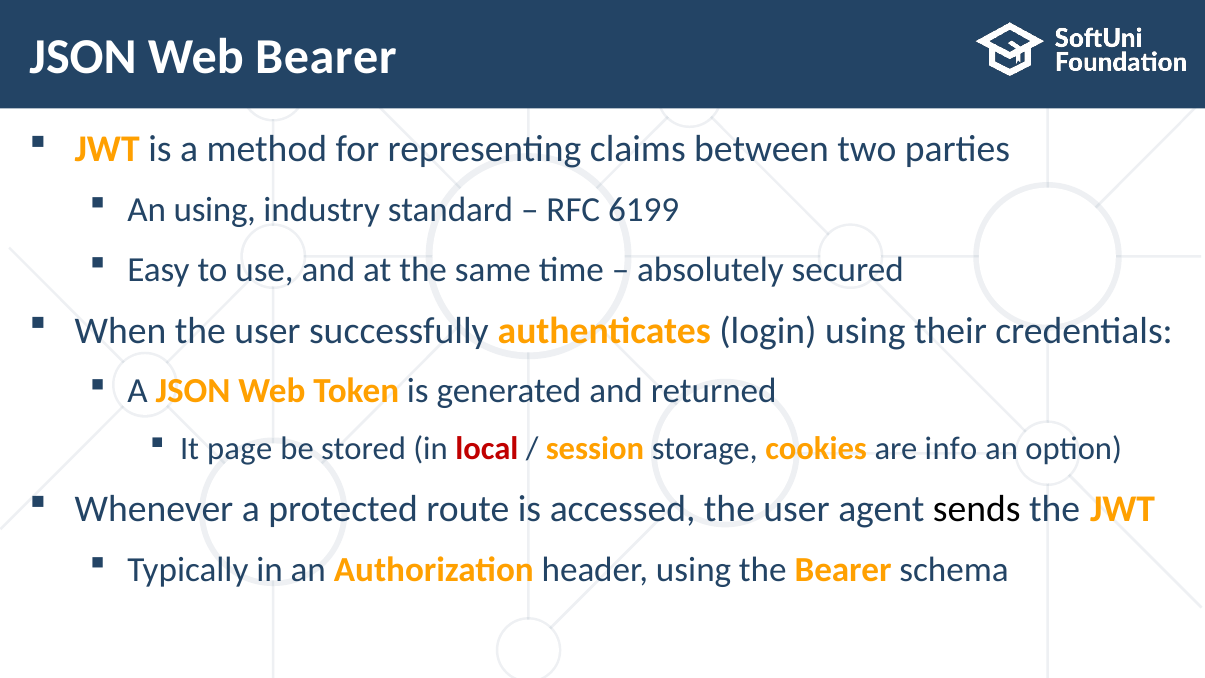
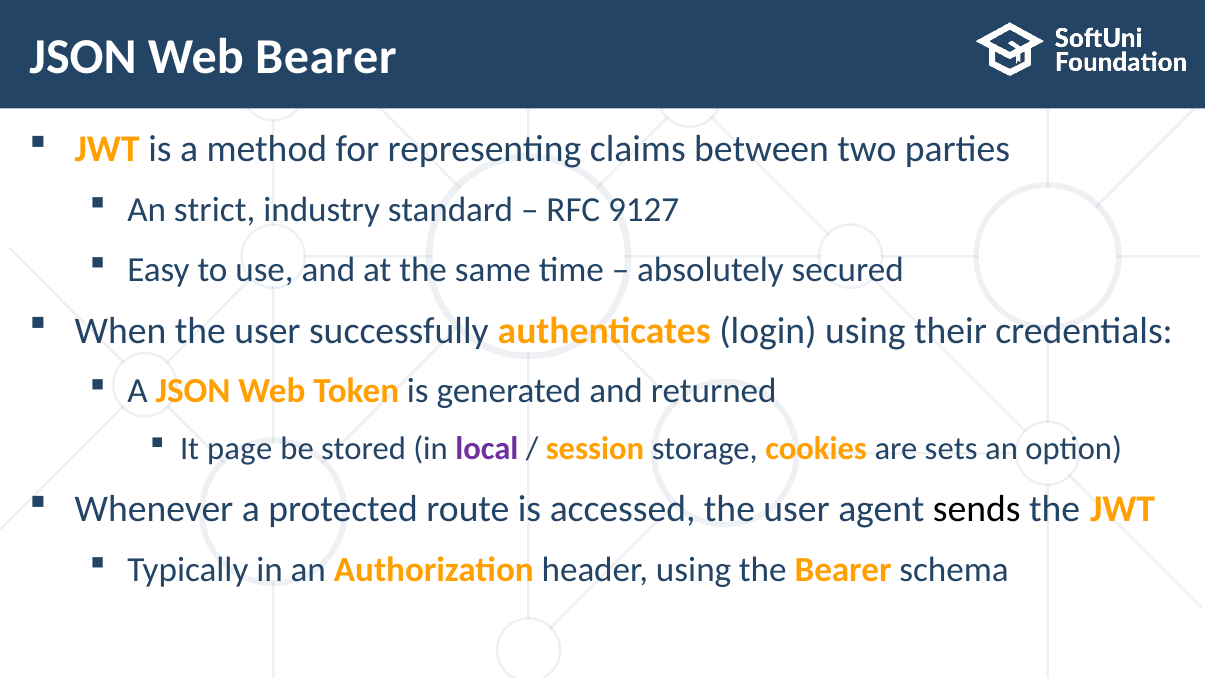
An using: using -> strict
6199: 6199 -> 9127
local colour: red -> purple
info: info -> sets
